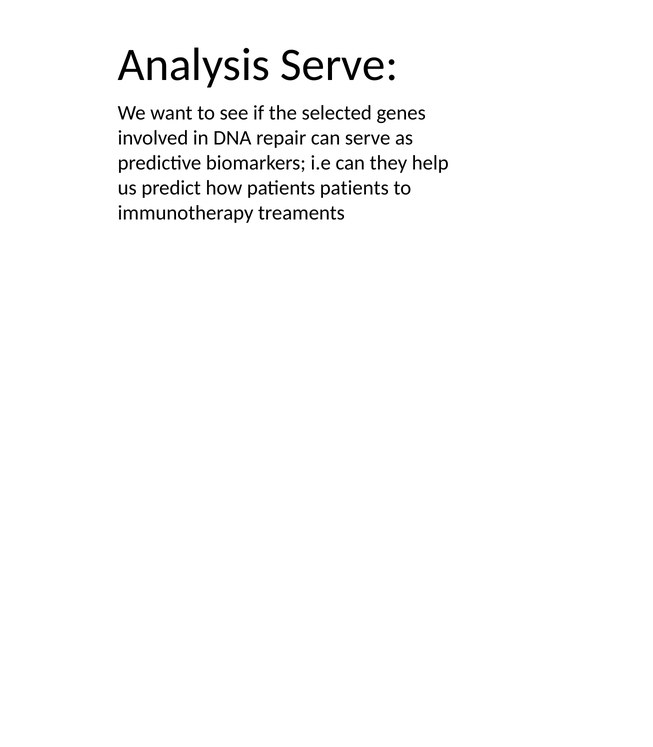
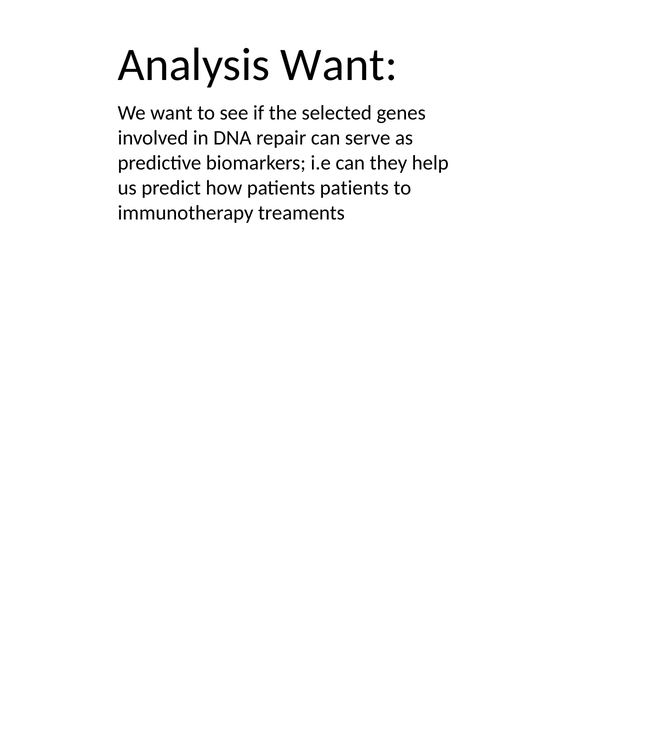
Analysis Serve: Serve -> Want
